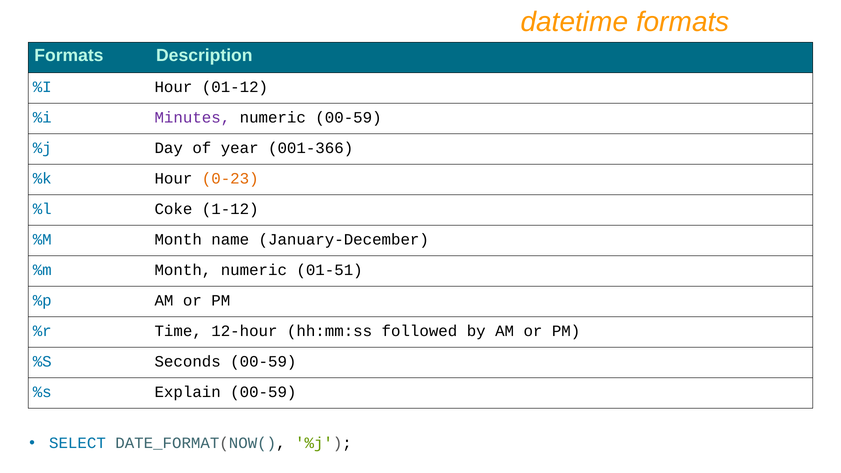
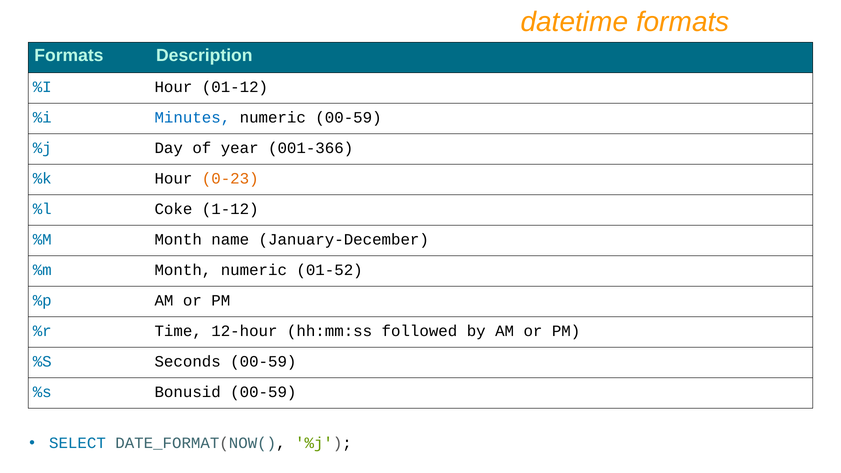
Minutes colour: purple -> blue
01-51: 01-51 -> 01-52
Explain: Explain -> Bonusid
